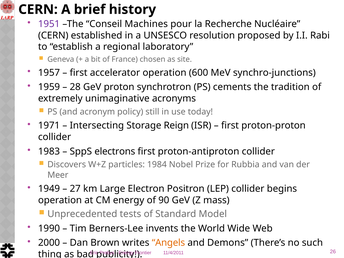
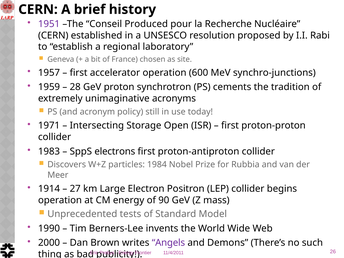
Machines: Machines -> Produced
Reign: Reign -> Open
1949: 1949 -> 1914
Angels colour: orange -> purple
